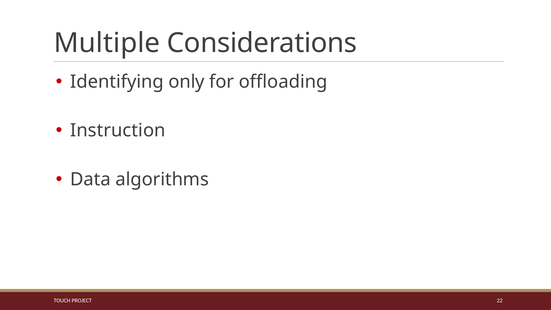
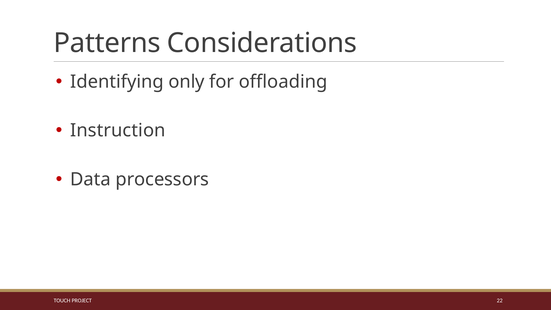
Multiple: Multiple -> Patterns
algorithms: algorithms -> processors
